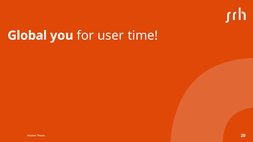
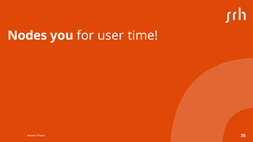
Global: Global -> Nodes
